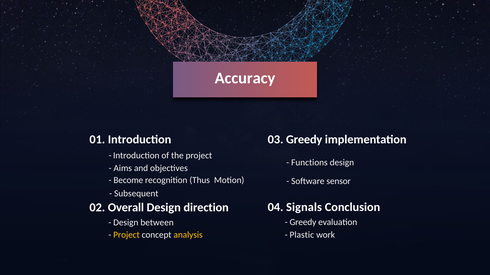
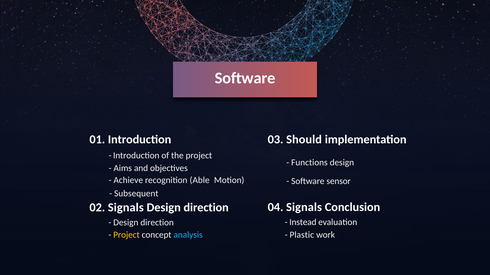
Accuracy at (245, 78): Accuracy -> Software
03 Greedy: Greedy -> Should
Become: Become -> Achieve
Thus: Thus -> Able
02 Overall: Overall -> Signals
Greedy at (303, 223): Greedy -> Instead
between at (157, 223): between -> direction
analysis colour: yellow -> light blue
